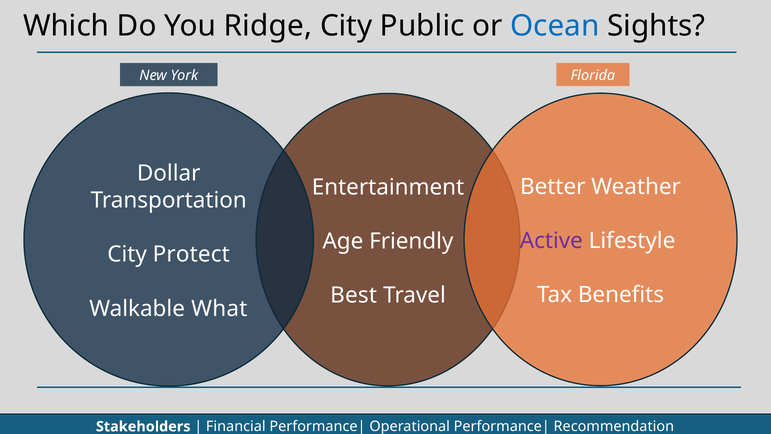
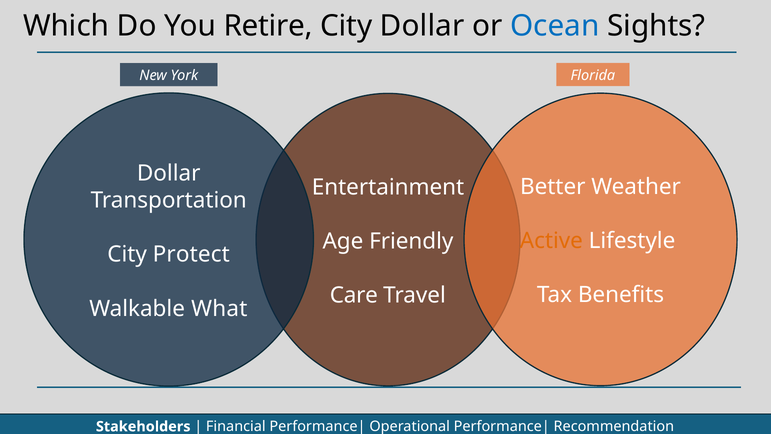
Ridge: Ridge -> Retire
City Public: Public -> Dollar
Active colour: purple -> orange
Best: Best -> Care
